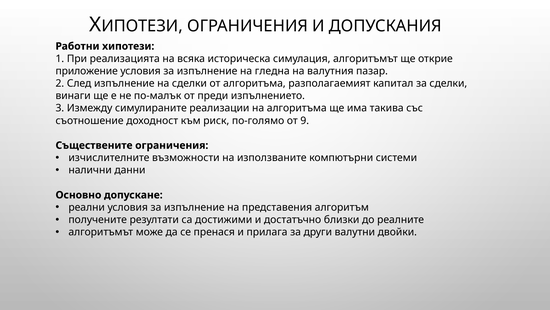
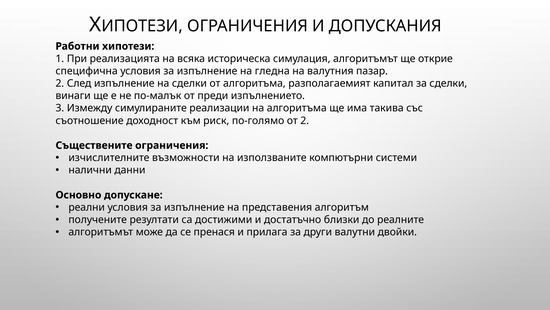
приложение: приложение -> специфична
от 9: 9 -> 2
